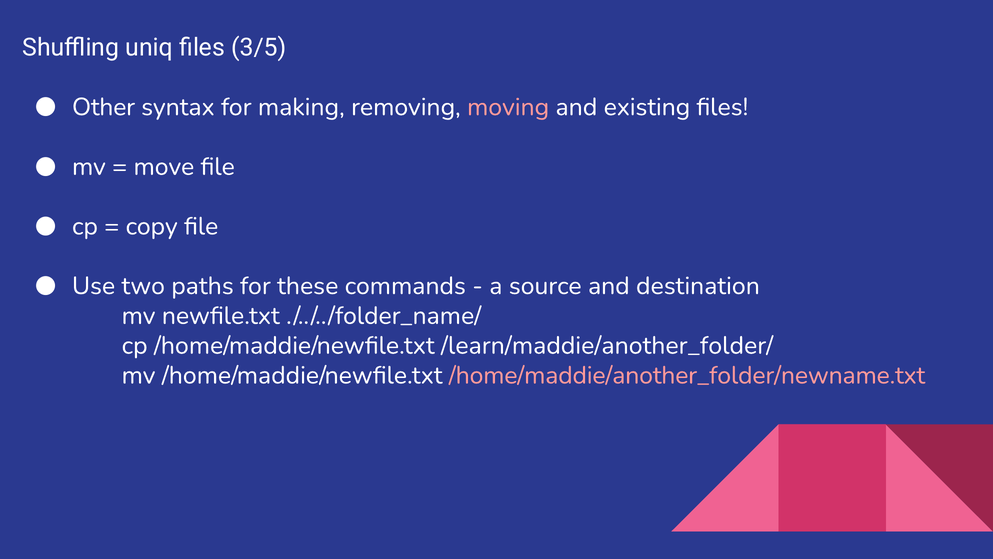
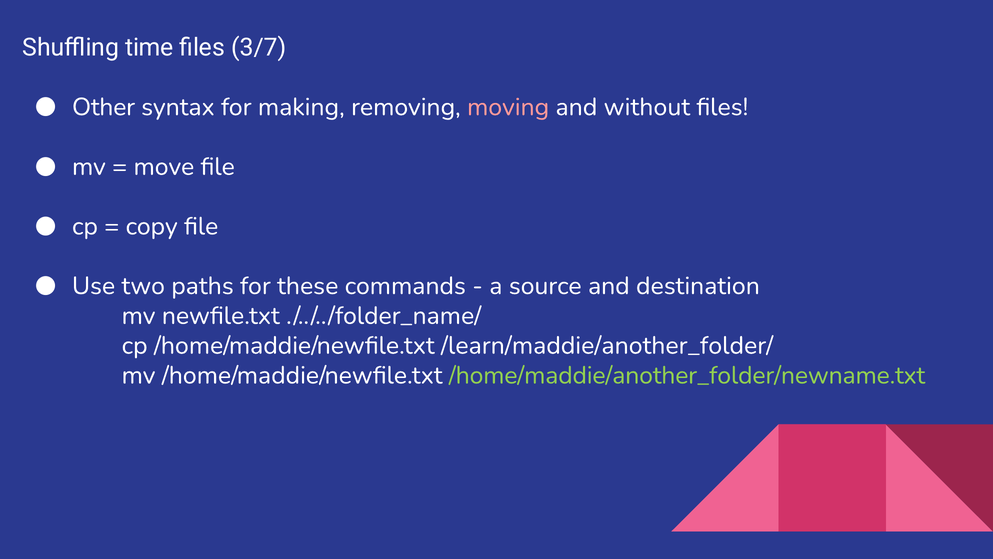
uniq: uniq -> time
3/5: 3/5 -> 3/7
existing: existing -> without
/home/maddie/another_folder/newname.txt colour: pink -> light green
